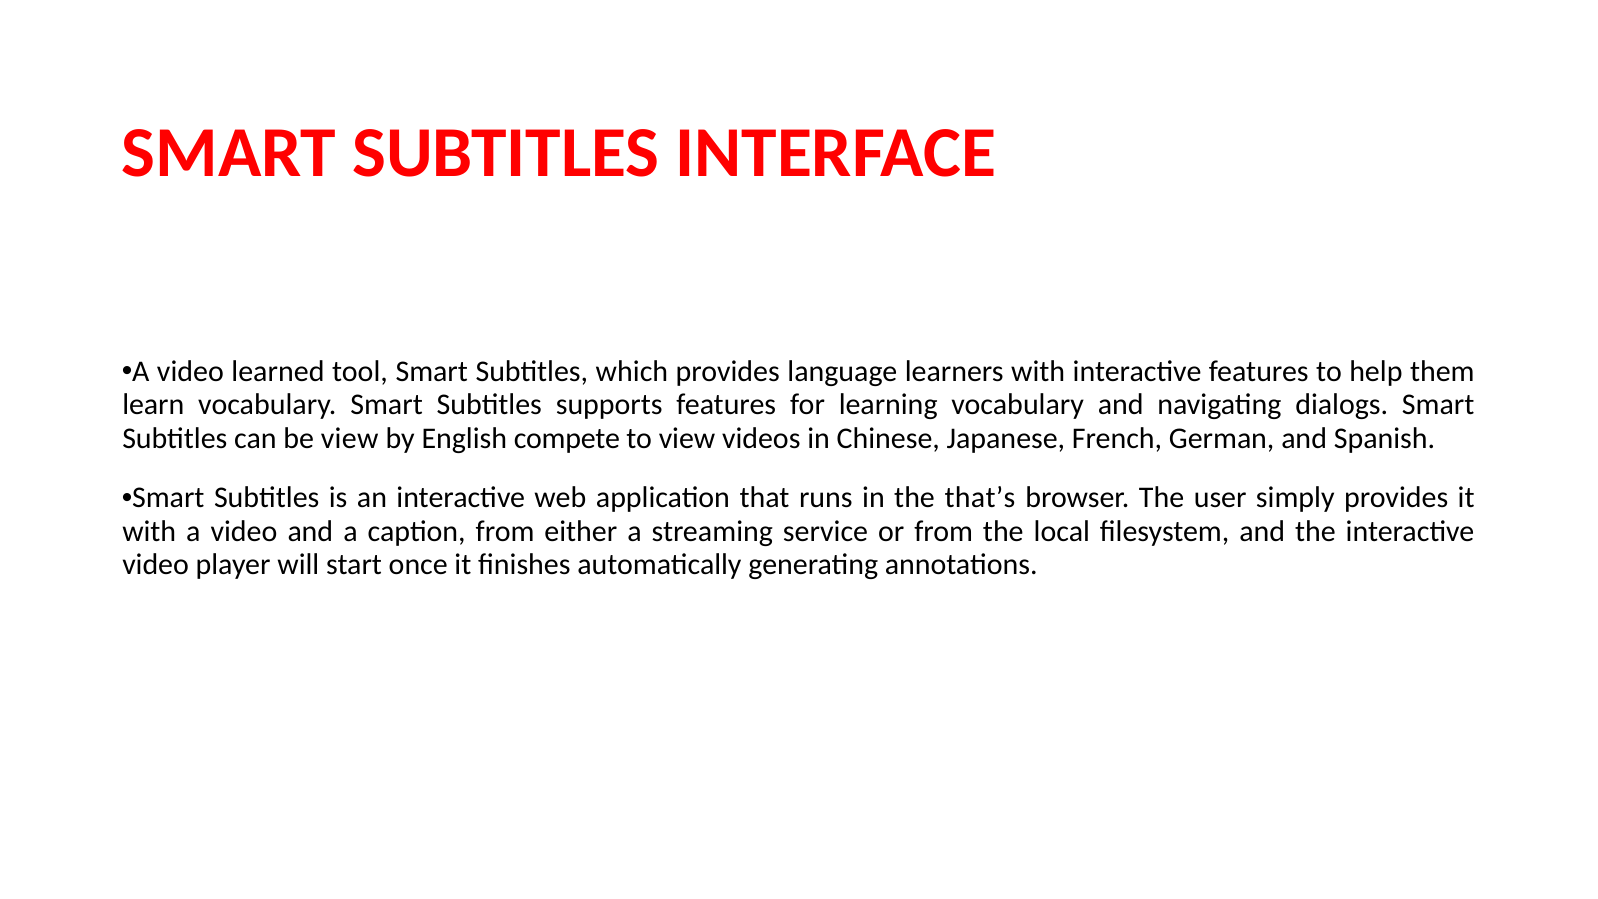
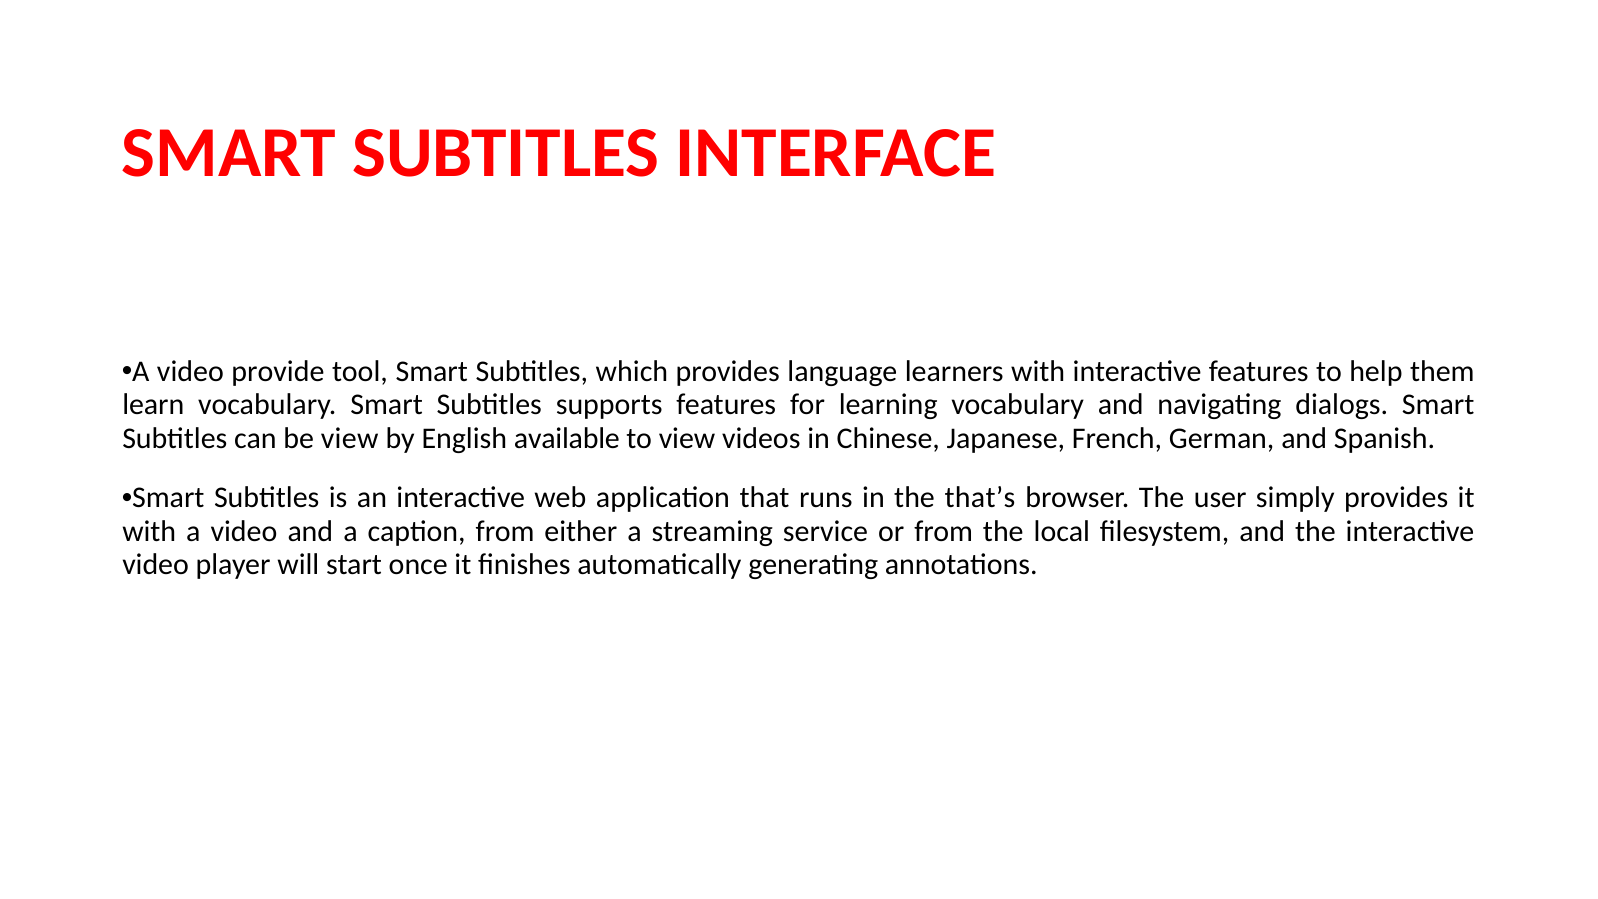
learned: learned -> provide
compete: compete -> available
